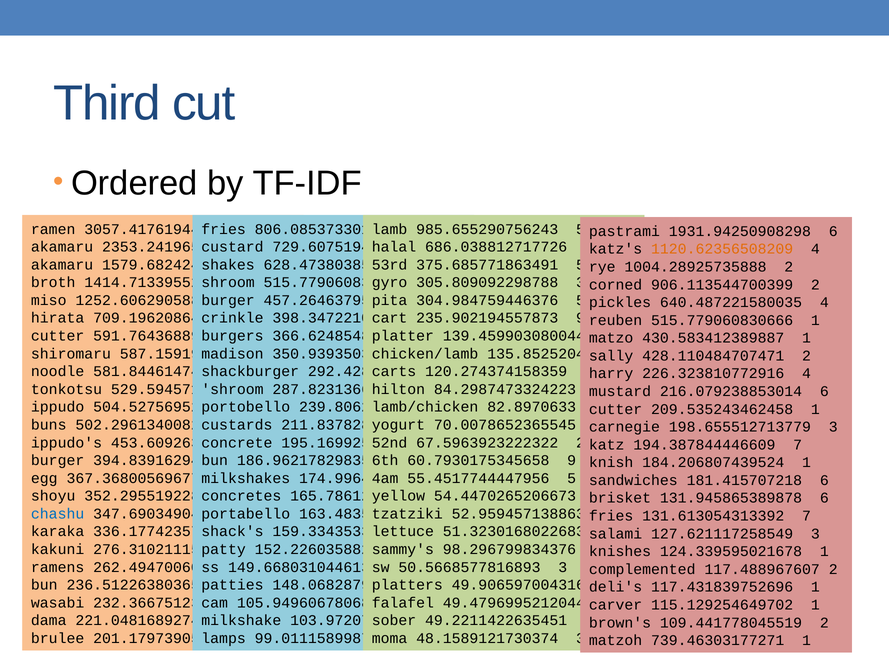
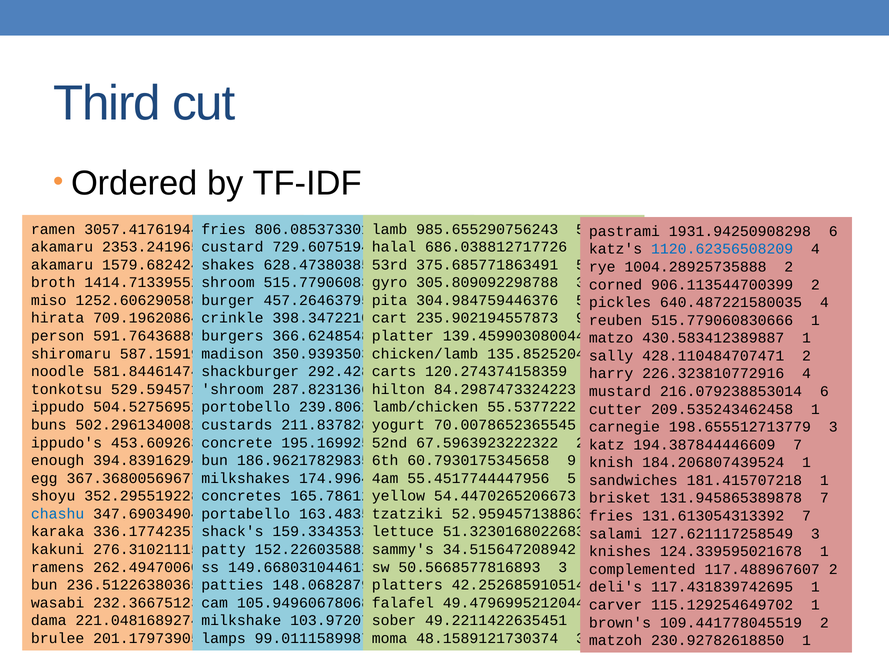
1120.62356508209 colour: orange -> blue
cutter at (58, 336): cutter -> person
82.8970633: 82.8970633 -> 55.5377222
burger at (58, 460): burger -> enough
181.415707218 6: 6 -> 1
131.945865389878 6: 6 -> 7
98.296799834376: 98.296799834376 -> 34.515647208942
49.9065970043161: 49.9065970043161 -> 42.2526859105147
117.431839752696: 117.431839752696 -> 117.431839742695
739.46303177271: 739.46303177271 -> 230.92782618850
